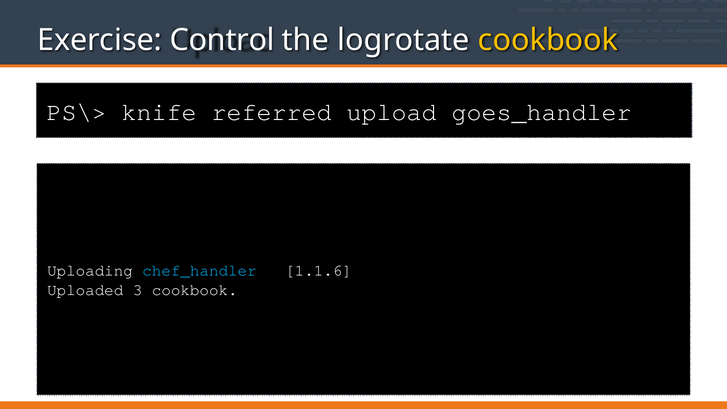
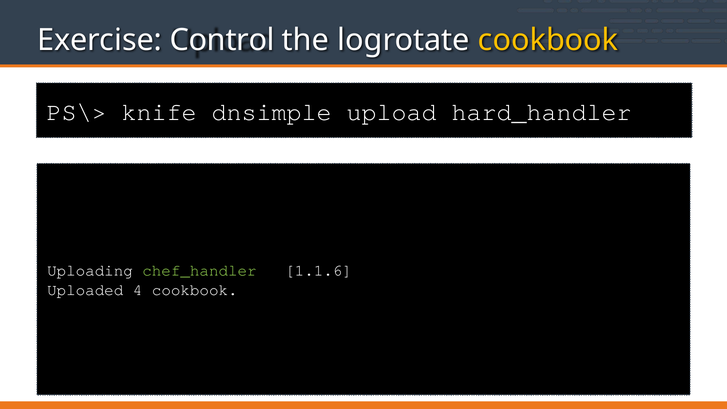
referred: referred -> dnsimple
goes_handler: goes_handler -> hard_handler
chef_handler colour: light blue -> light green
3: 3 -> 4
